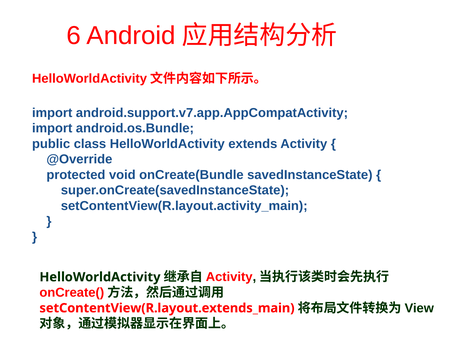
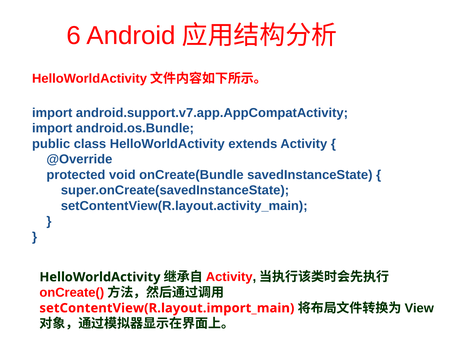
setContentView(R.layout.extends_main: setContentView(R.layout.extends_main -> setContentView(R.layout.import_main
